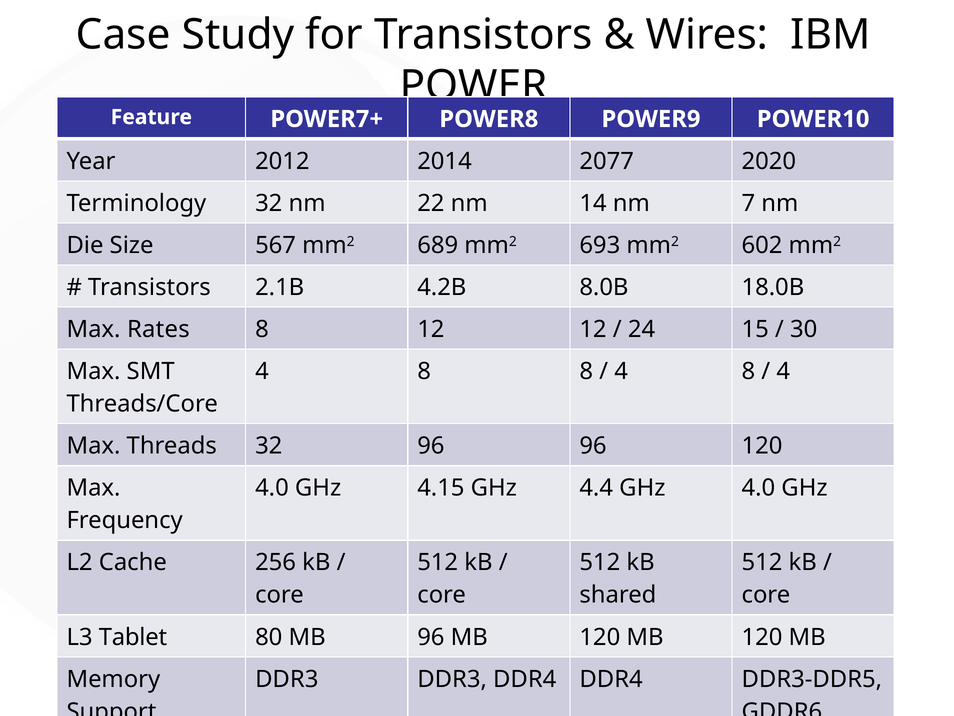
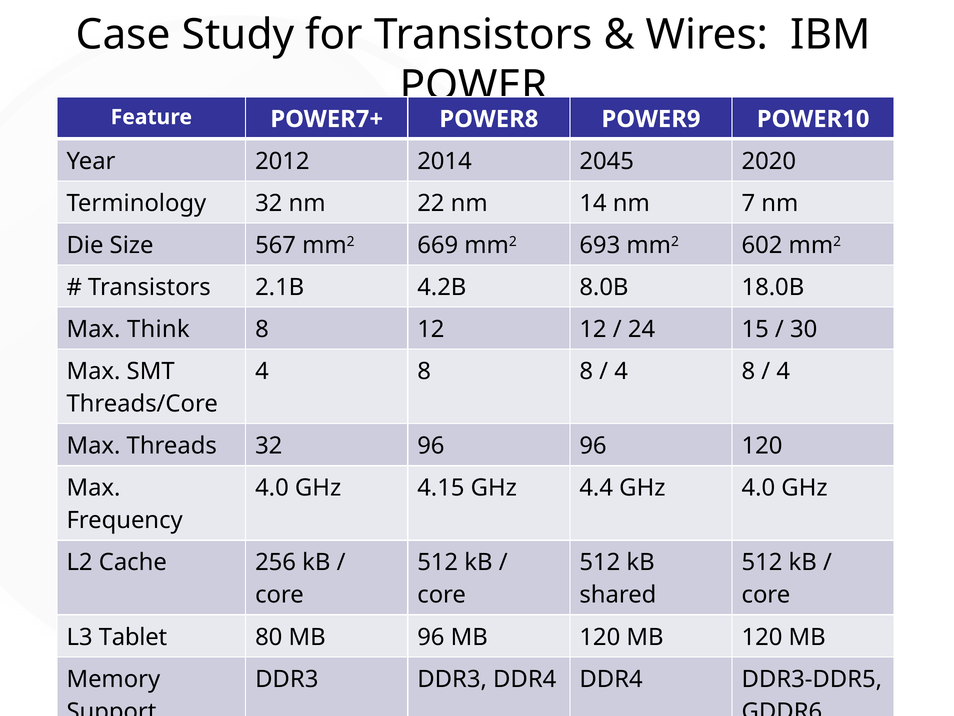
2077: 2077 -> 2045
689: 689 -> 669
Rates: Rates -> Think
